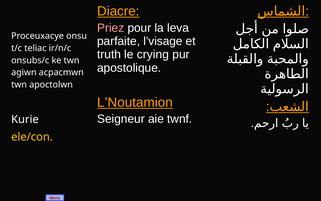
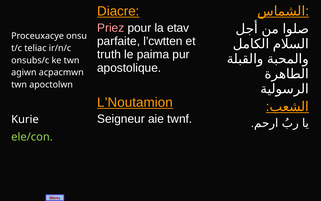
leva: leva -> etav
l’visage: l’visage -> l’cwtten
crying: crying -> paima
ele/con colour: yellow -> light green
